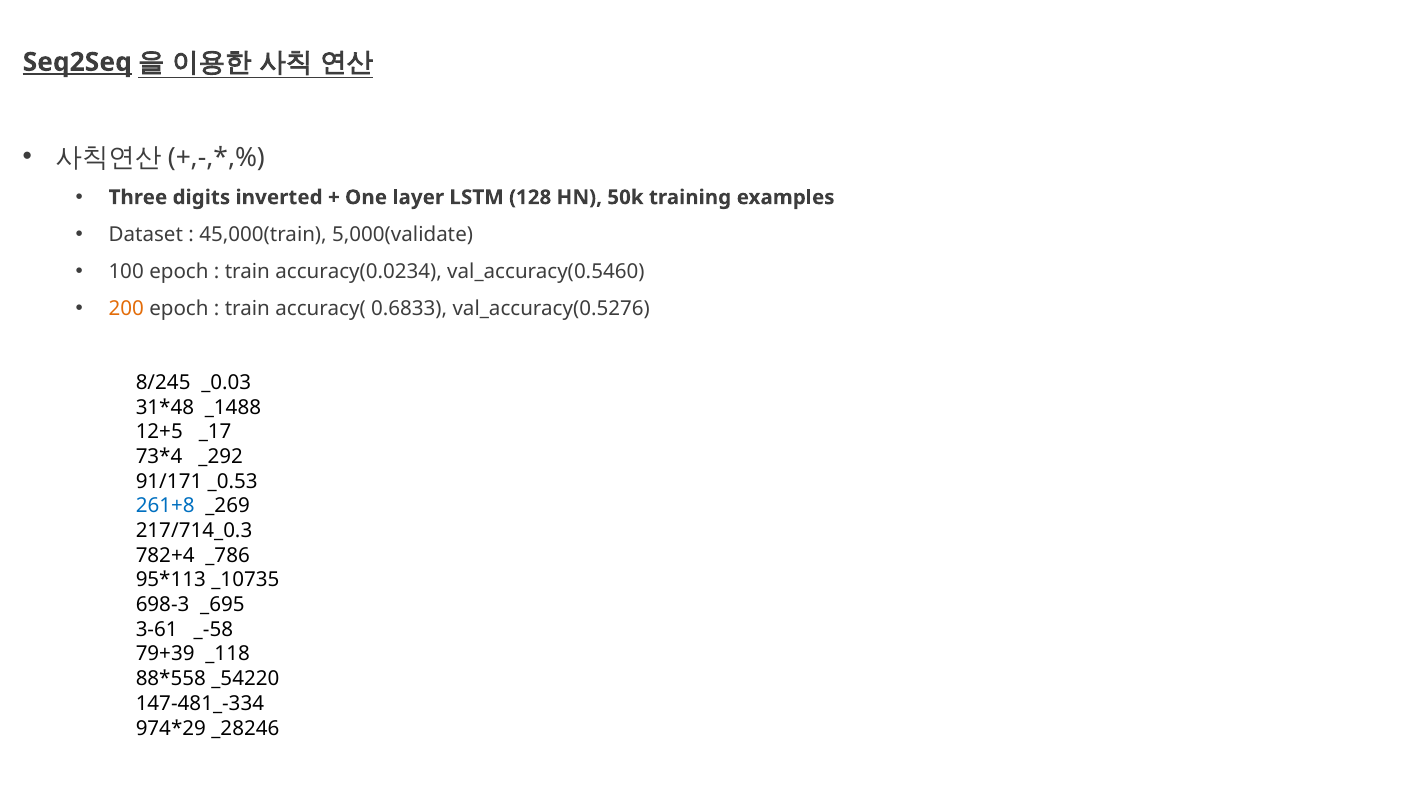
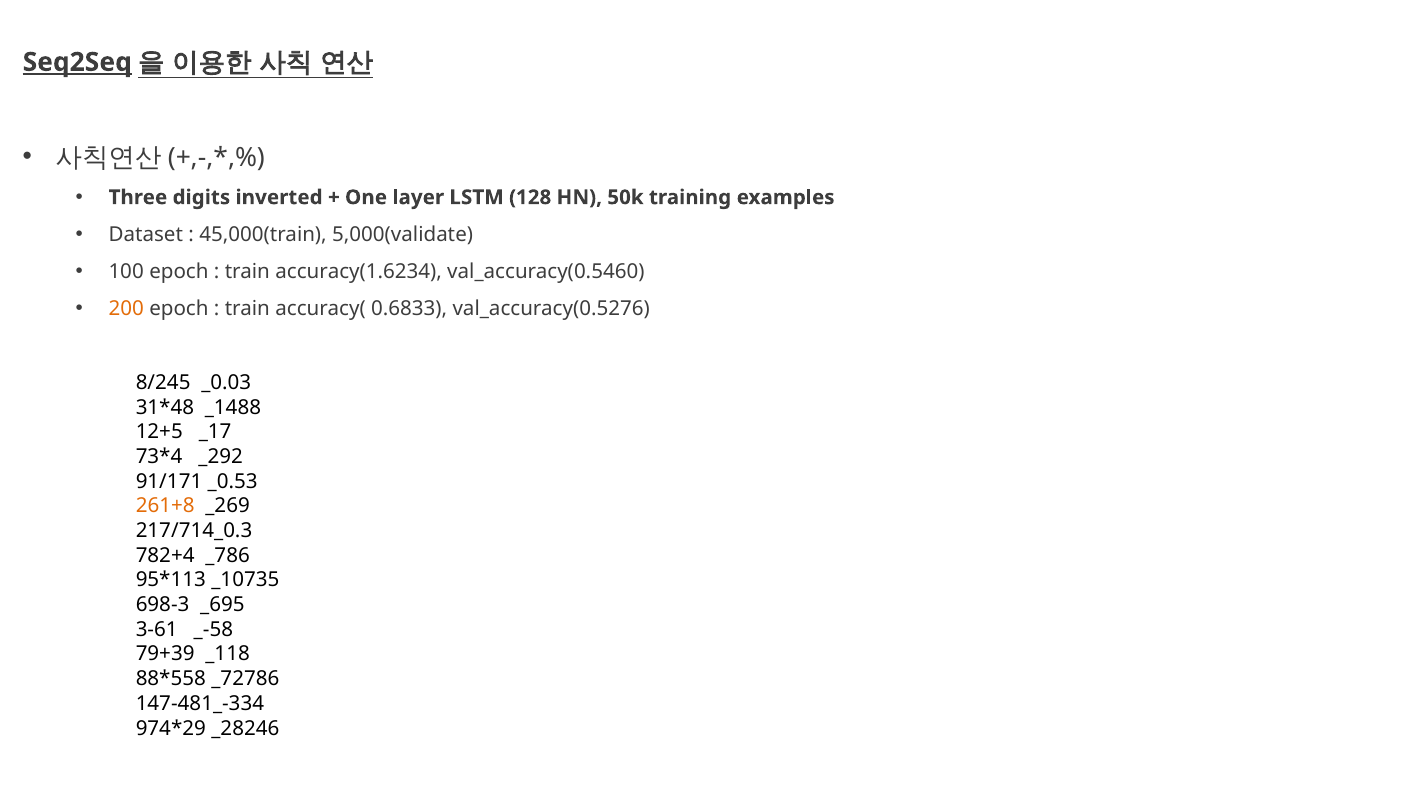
accuracy(0.0234: accuracy(0.0234 -> accuracy(1.6234
261+8 colour: blue -> orange
_54220: _54220 -> _72786
